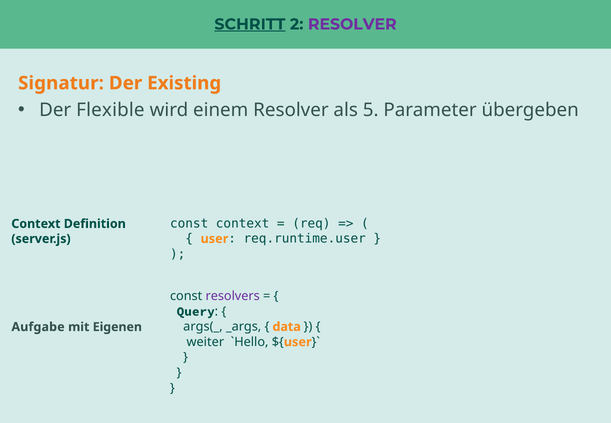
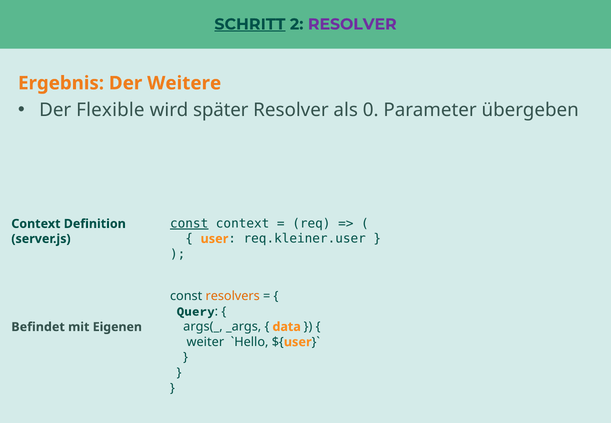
Signatur: Signatur -> Ergebnis
Existing: Existing -> Weitere
einem: einem -> später
5: 5 -> 0
const at (189, 224) underline: none -> present
req.runtime.user: req.runtime.user -> req.kleiner.user
resolvers colour: purple -> orange
Aufgabe: Aufgabe -> Befindet
